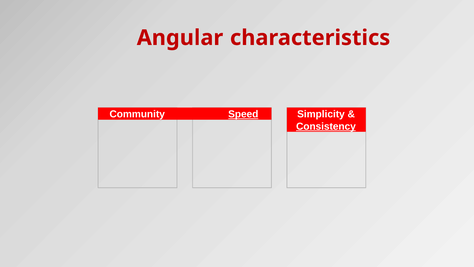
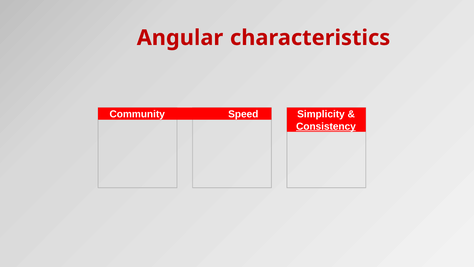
Speed underline: present -> none
